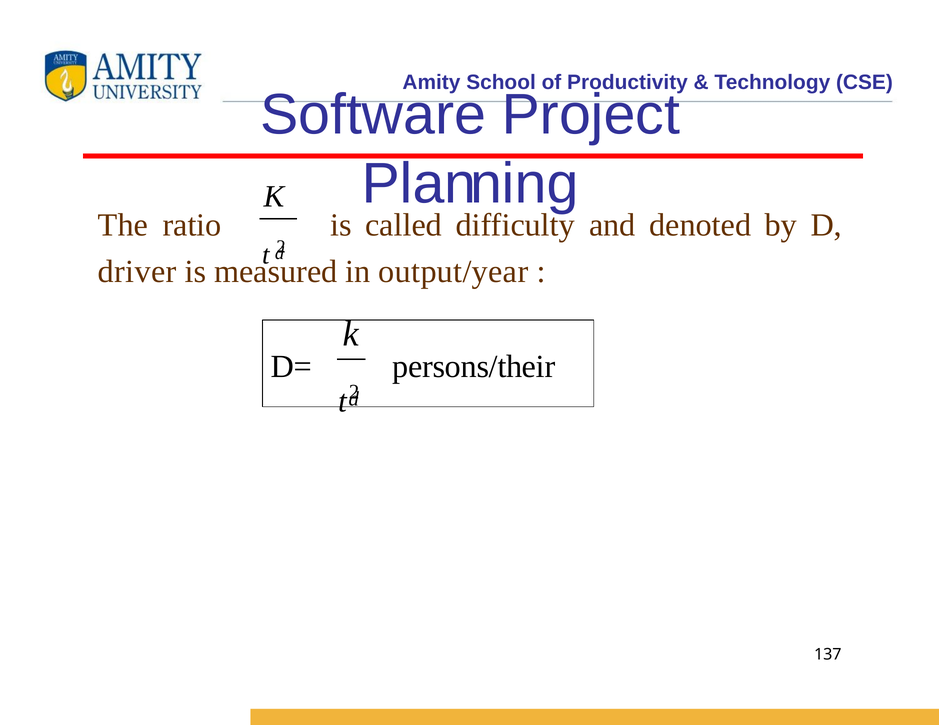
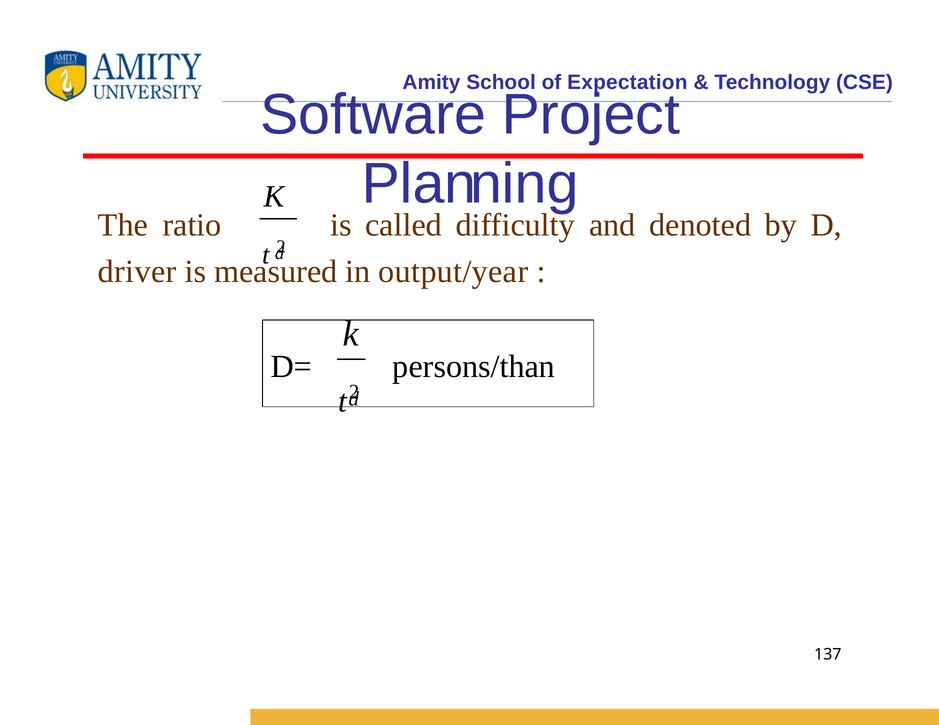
Productivity: Productivity -> Expectation
persons/their: persons/their -> persons/than
